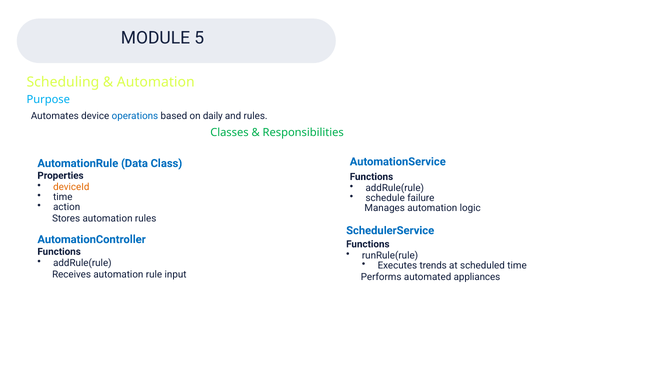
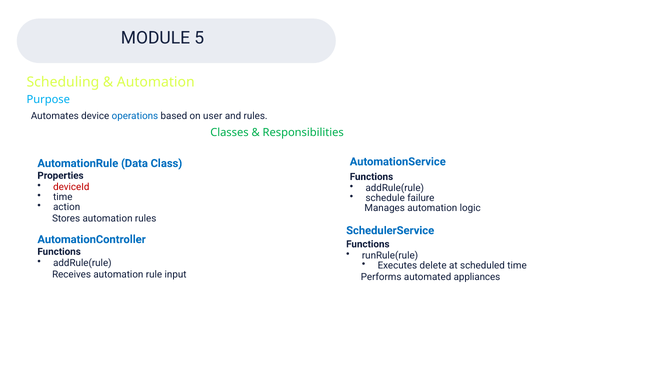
daily: daily -> user
deviceId colour: orange -> red
trends: trends -> delete
